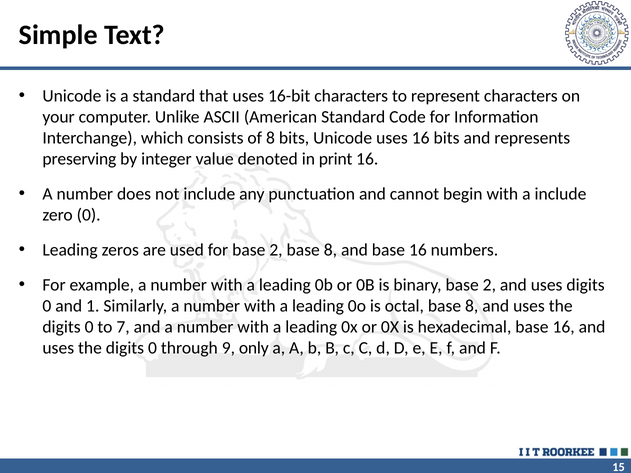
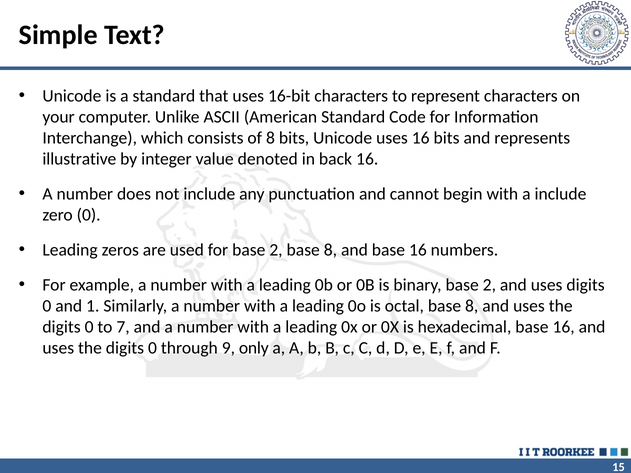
preserving: preserving -> illustrative
print: print -> back
